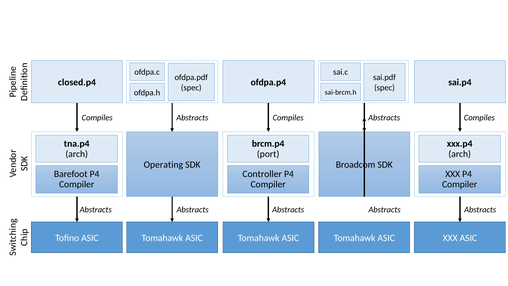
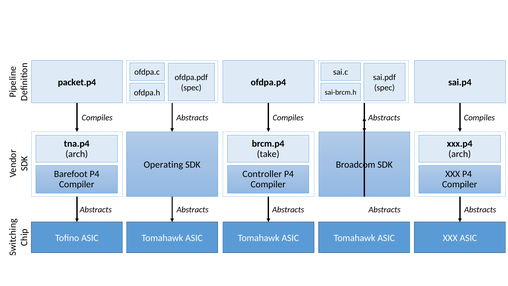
closed.p4: closed.p4 -> packet.p4
port: port -> take
